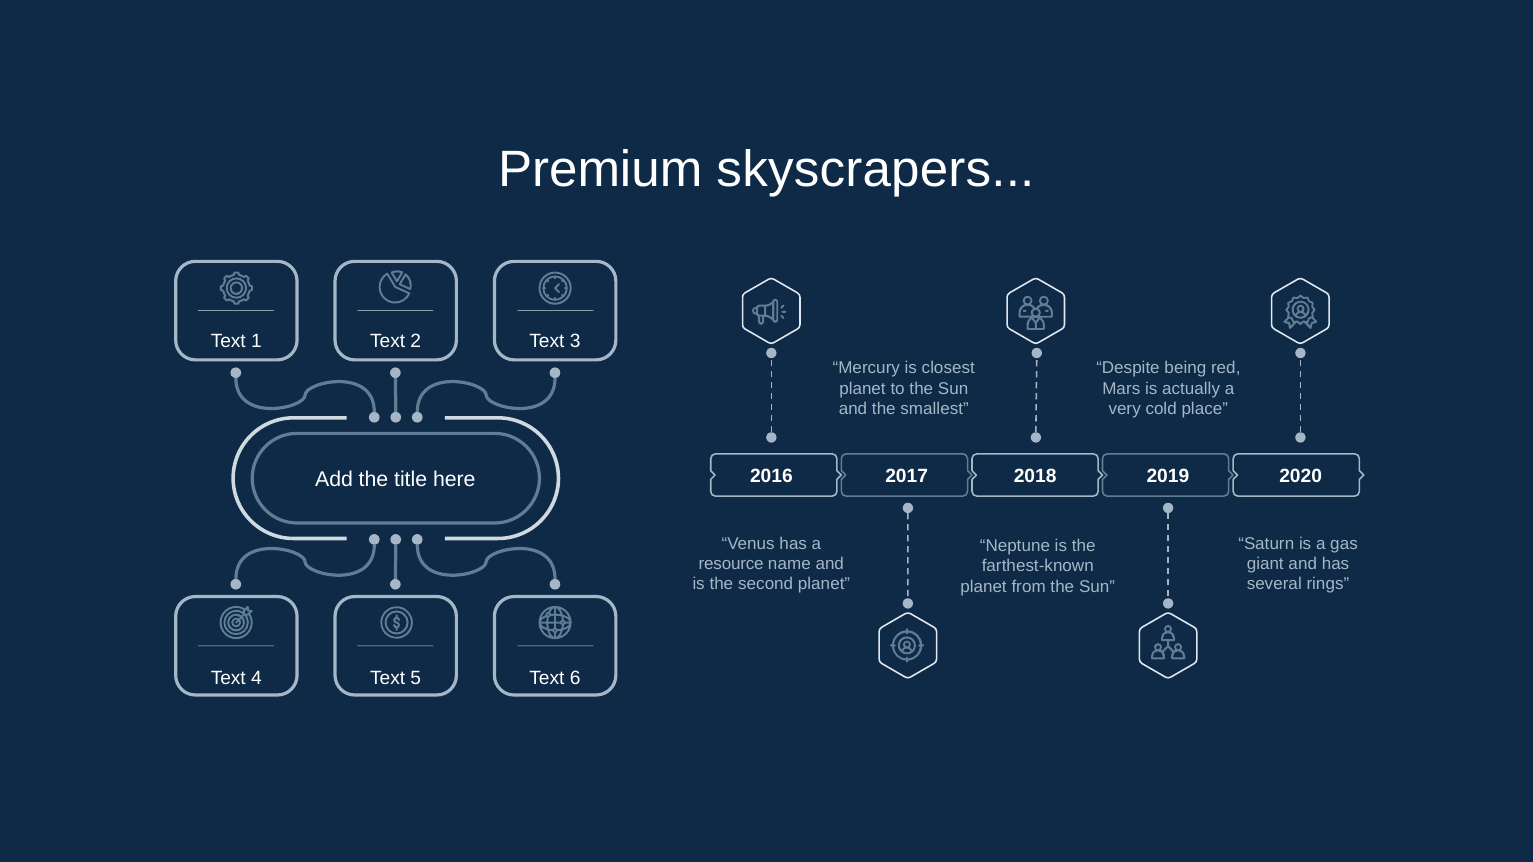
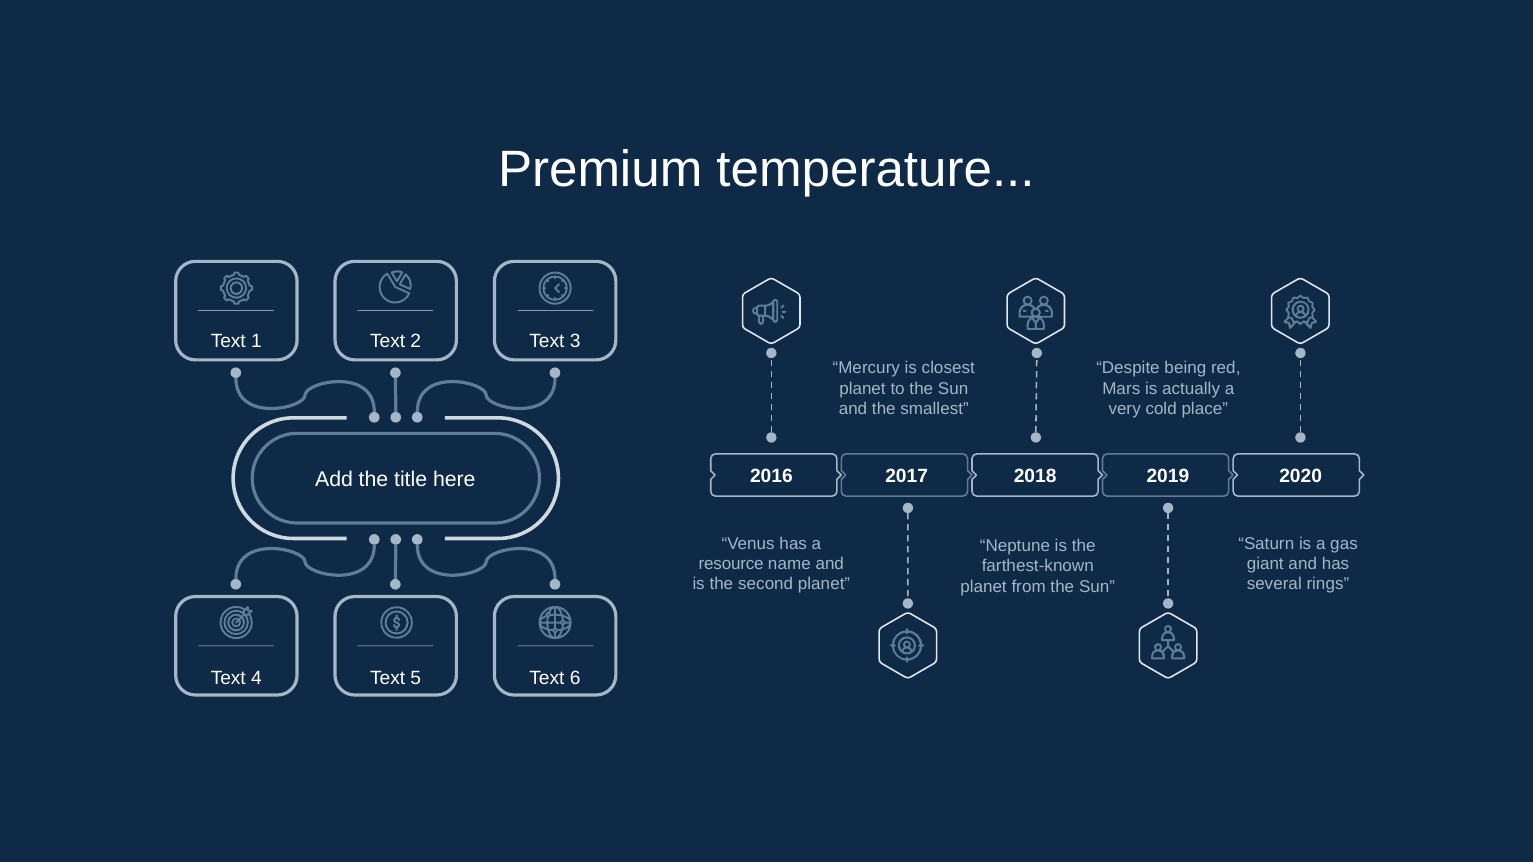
skyscrapers: skyscrapers -> temperature
